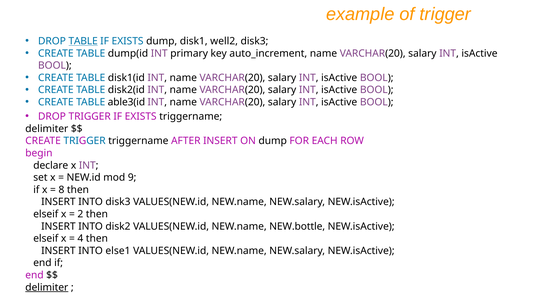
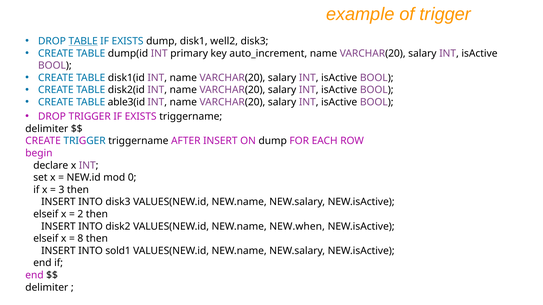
9: 9 -> 0
8: 8 -> 3
NEW.bottle: NEW.bottle -> NEW.when
4: 4 -> 8
else1: else1 -> sold1
delimiter at (47, 288) underline: present -> none
